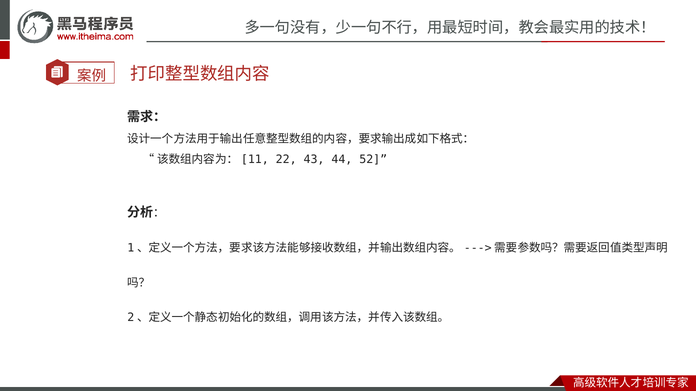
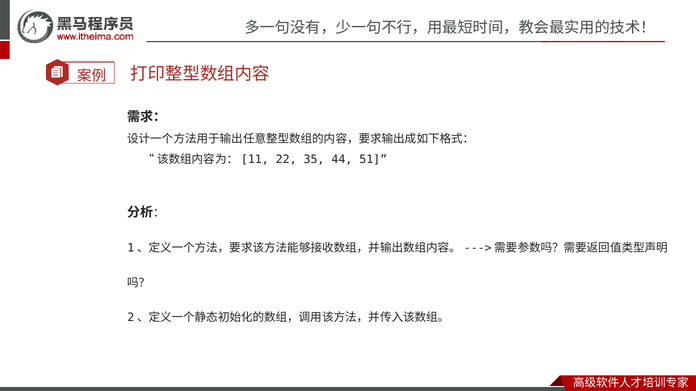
43: 43 -> 35
52: 52 -> 51
